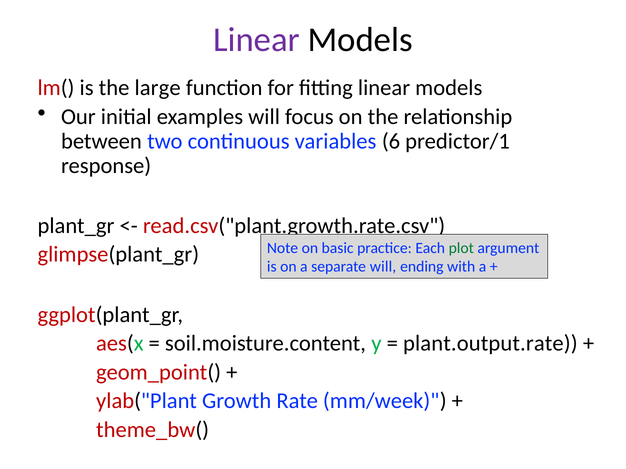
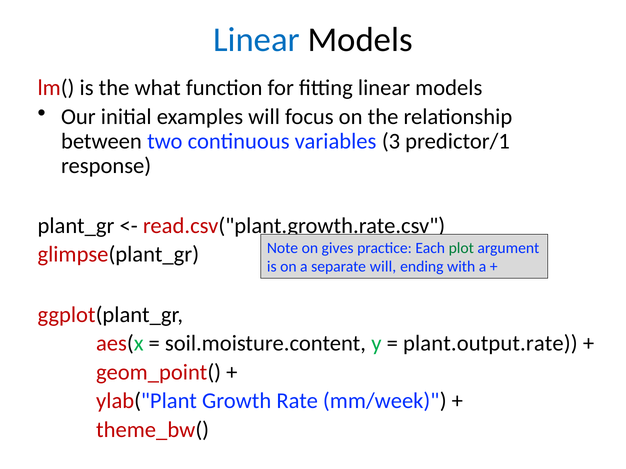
Linear at (256, 40) colour: purple -> blue
large: large -> what
6: 6 -> 3
basic: basic -> gives
